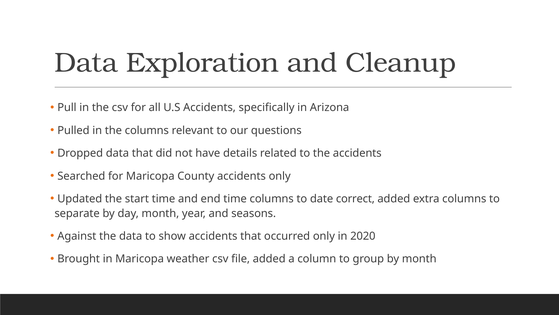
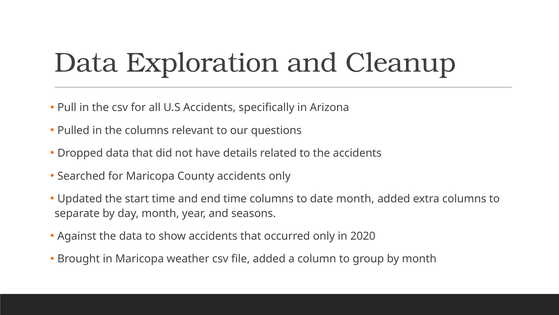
date correct: correct -> month
